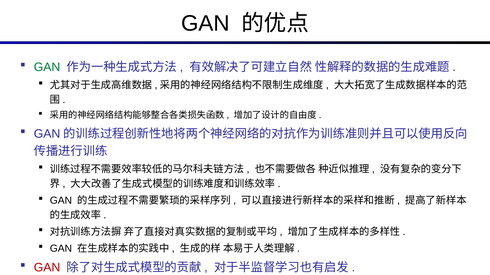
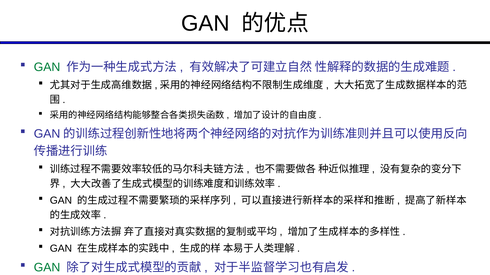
GAN at (47, 268) colour: red -> green
